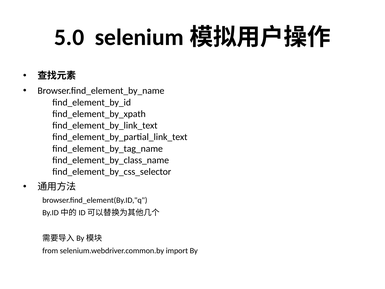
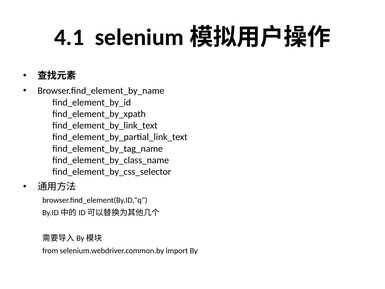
5.0: 5.0 -> 4.1
